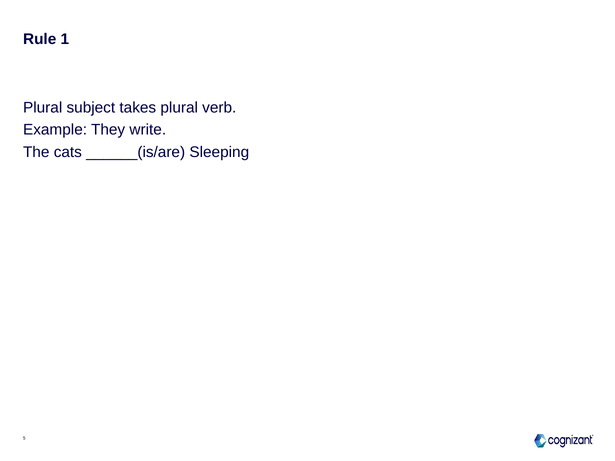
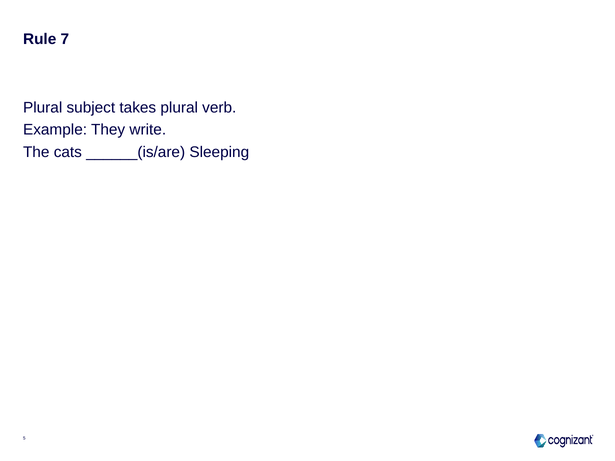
1: 1 -> 7
